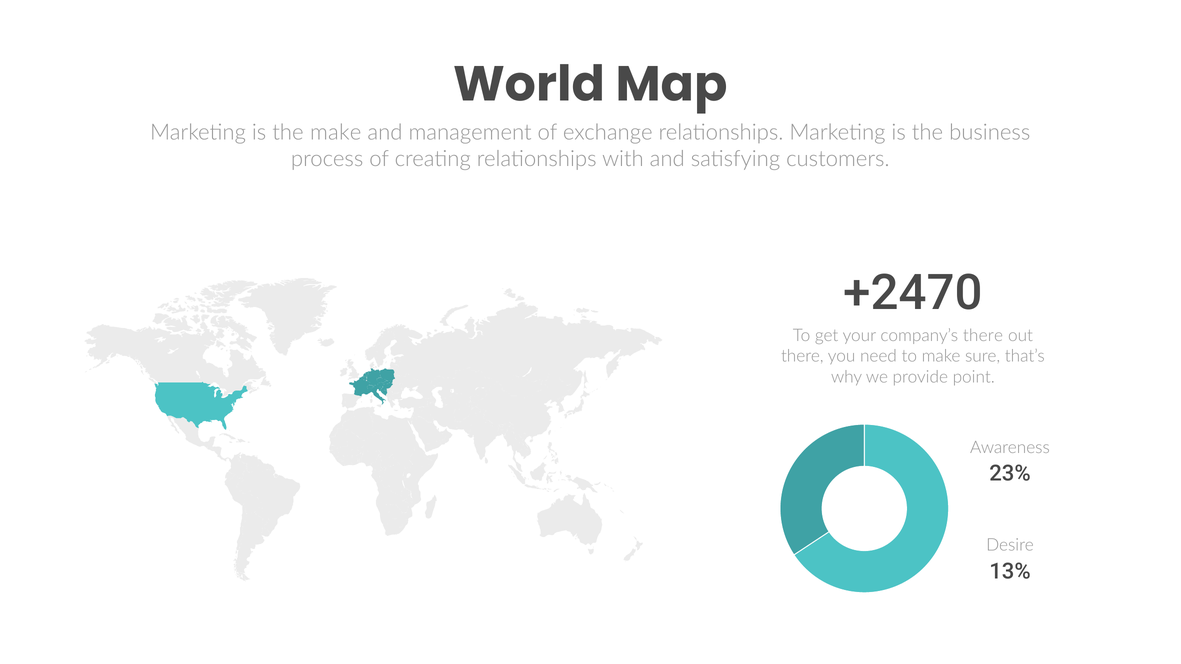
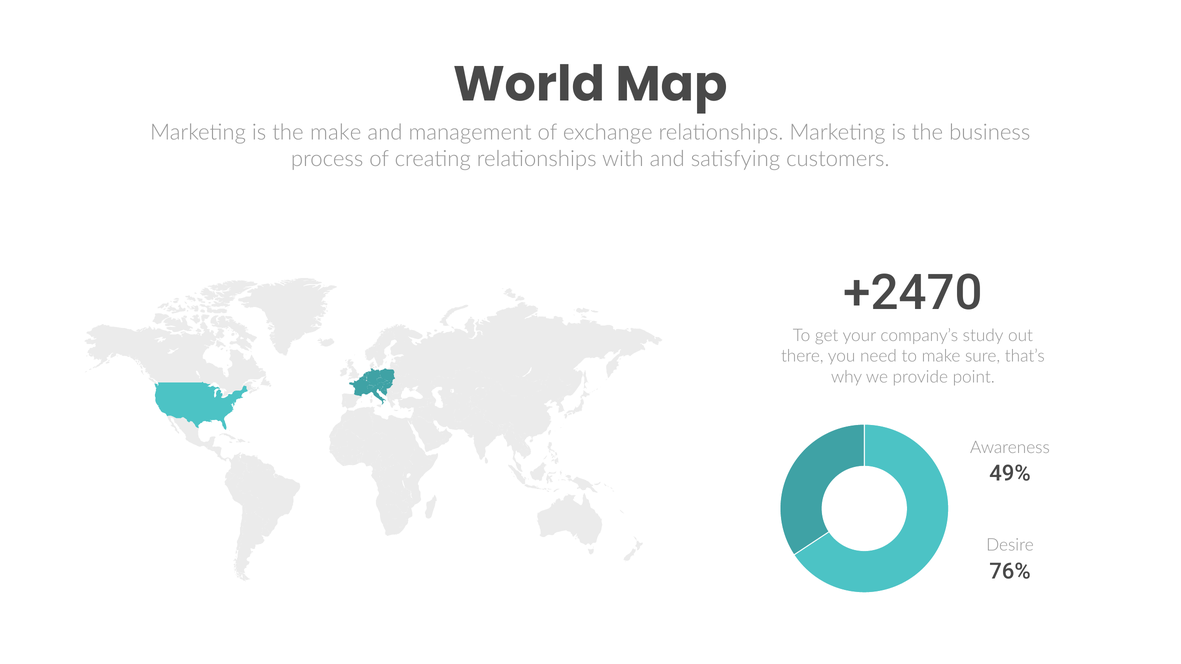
company’s there: there -> study
23%: 23% -> 49%
13%: 13% -> 76%
